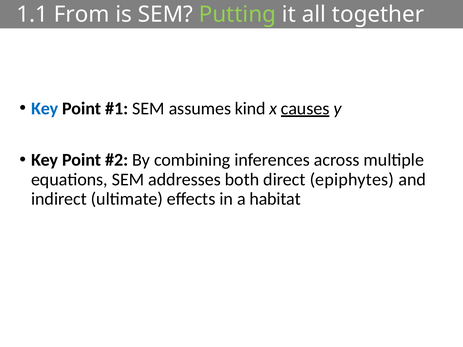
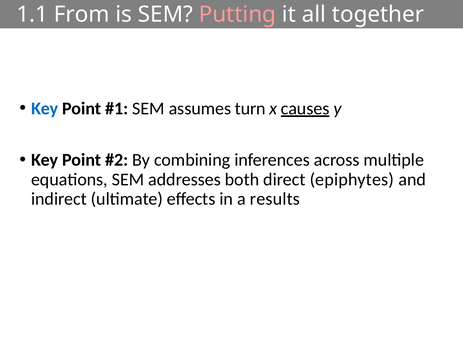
Putting colour: light green -> pink
kind: kind -> turn
habitat: habitat -> results
